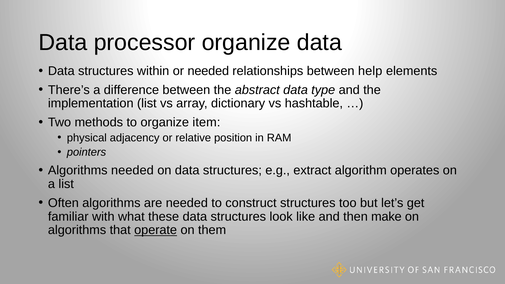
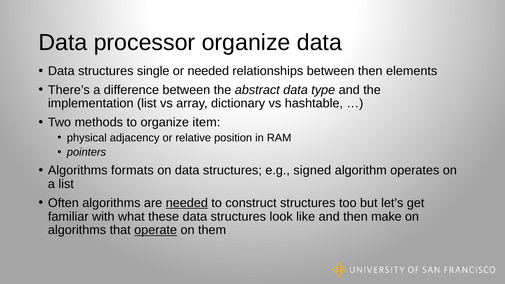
within: within -> single
between help: help -> then
Algorithms needed: needed -> formats
extract: extract -> signed
needed at (187, 203) underline: none -> present
